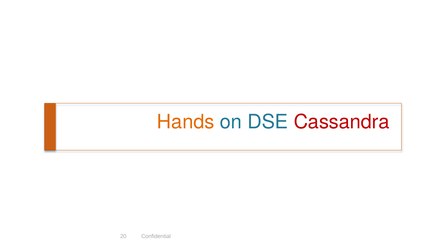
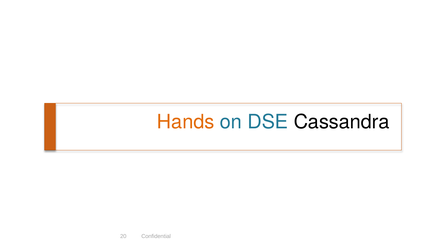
Cassandra colour: red -> black
